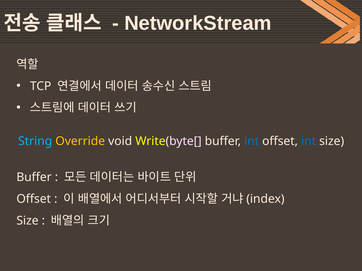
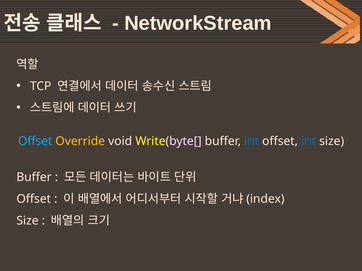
String at (35, 141): String -> Offset
